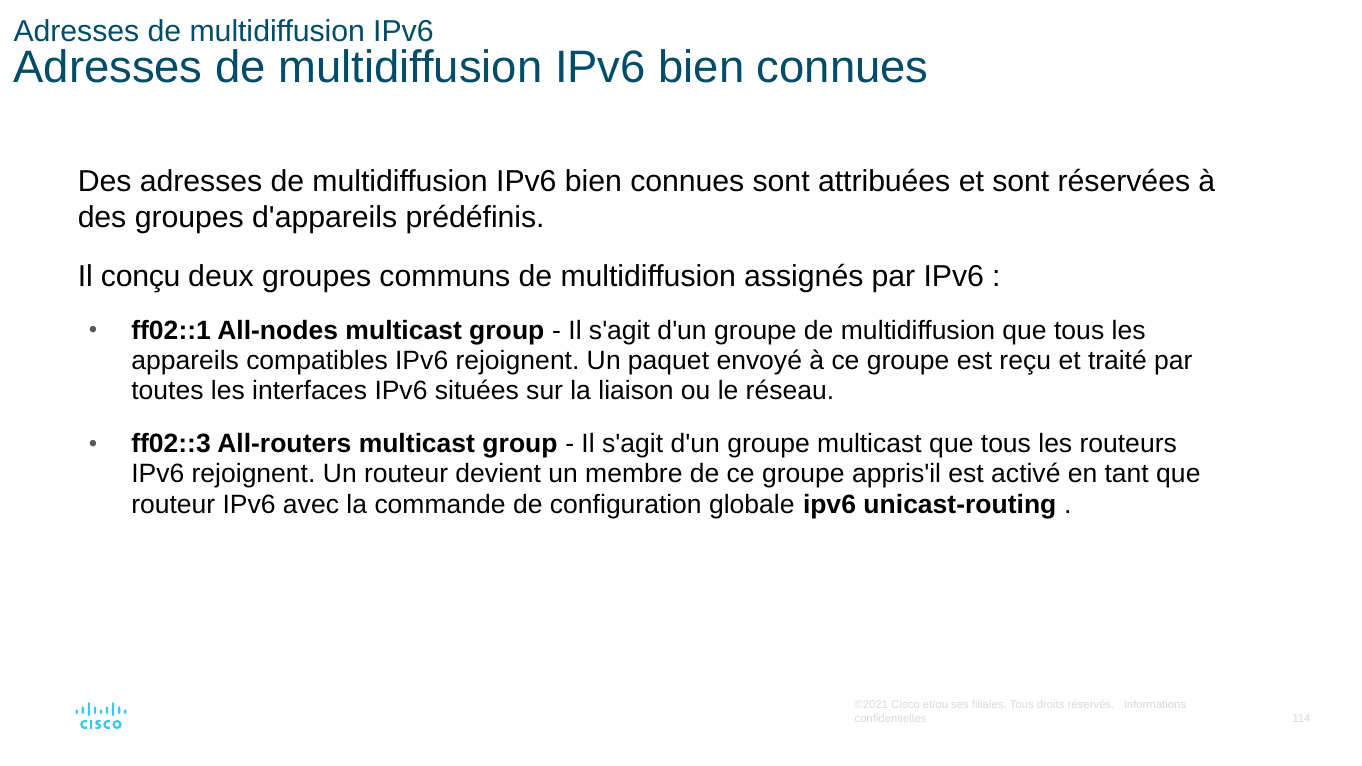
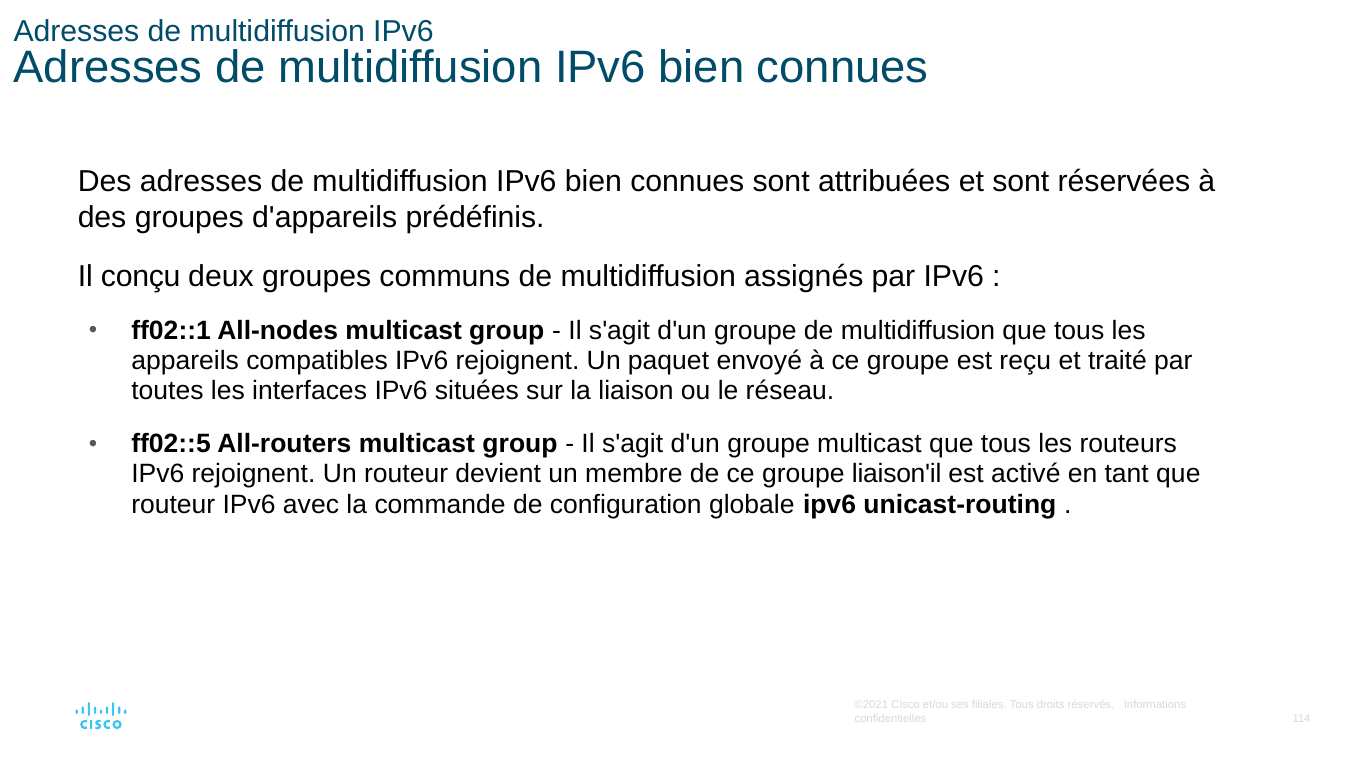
ff02::3: ff02::3 -> ff02::5
appris'il: appris'il -> liaison'il
